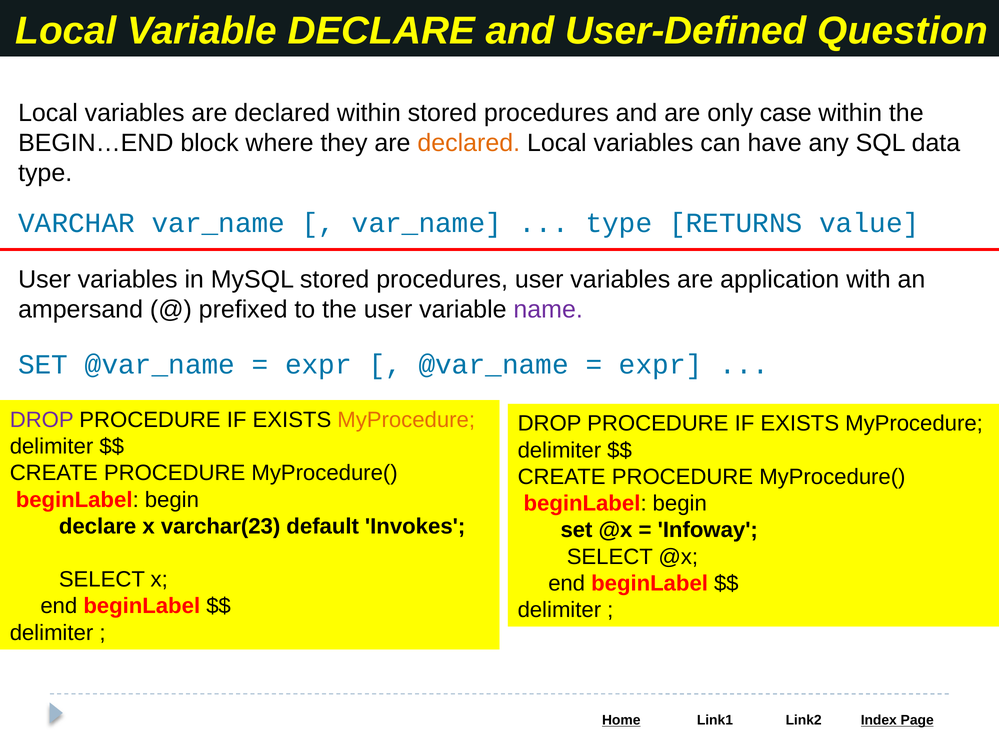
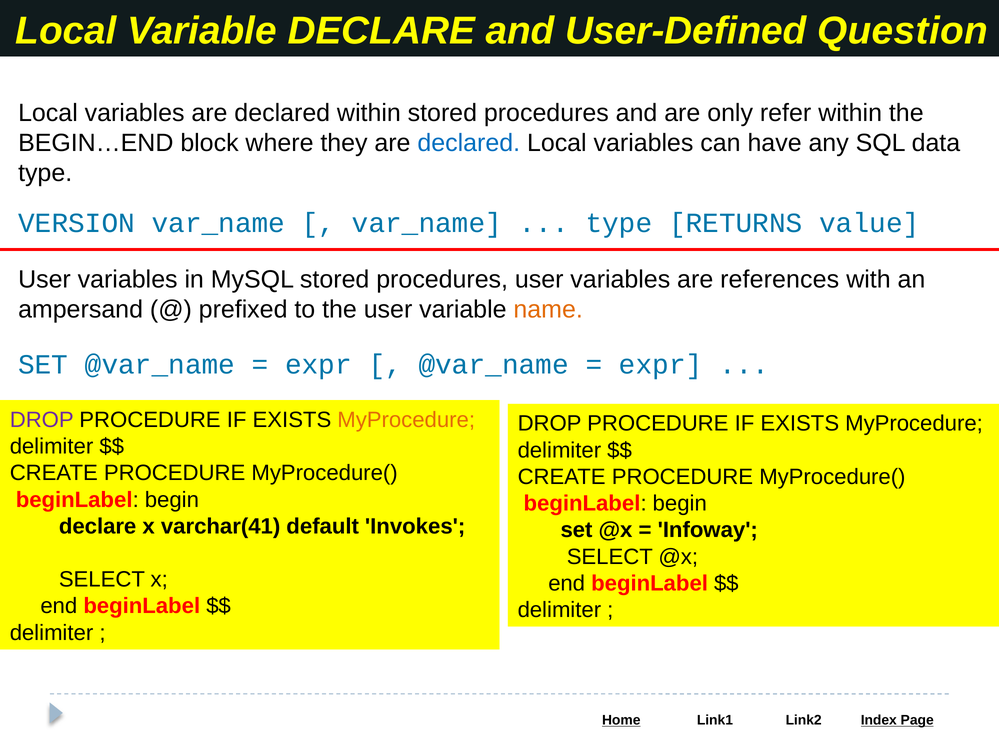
case: case -> refer
declared at (469, 143) colour: orange -> blue
VARCHAR: VARCHAR -> VERSION
application: application -> references
name colour: purple -> orange
varchar(23: varchar(23 -> varchar(41
